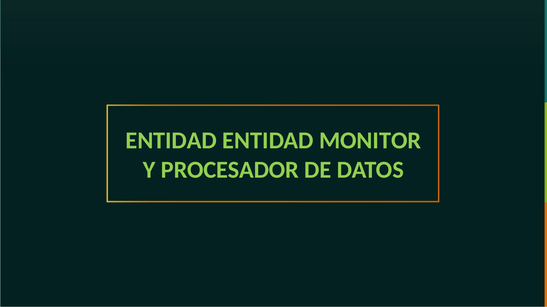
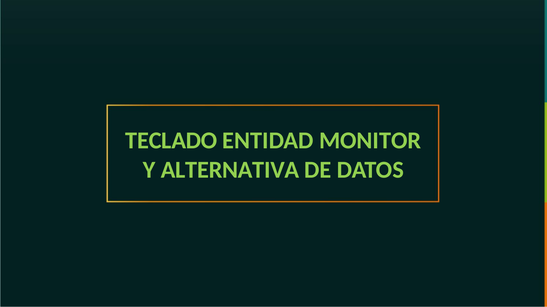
ENTIDAD at (171, 141): ENTIDAD -> TECLADO
PROCESADOR: PROCESADOR -> ALTERNATIVA
